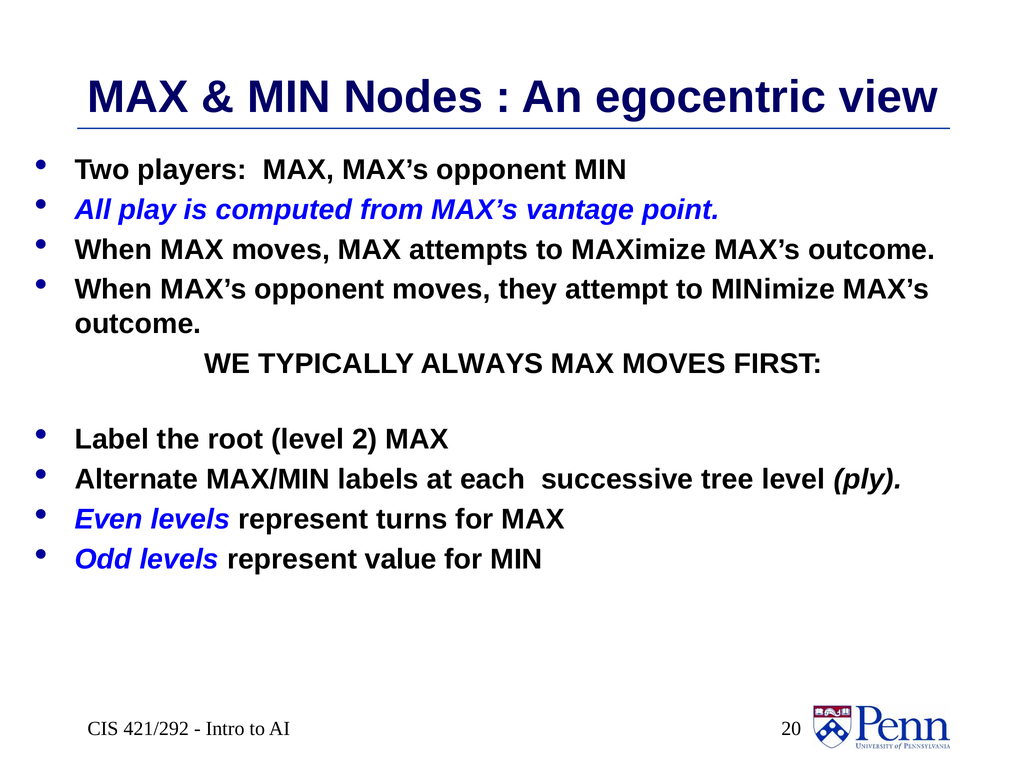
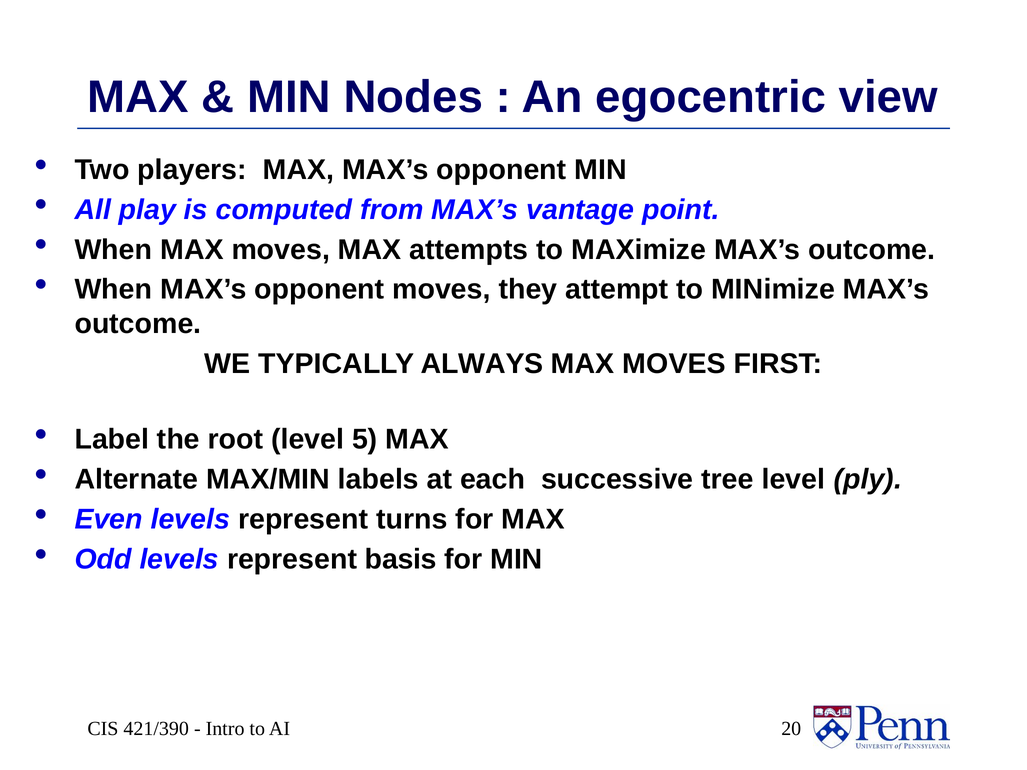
2: 2 -> 5
value: value -> basis
421/292: 421/292 -> 421/390
